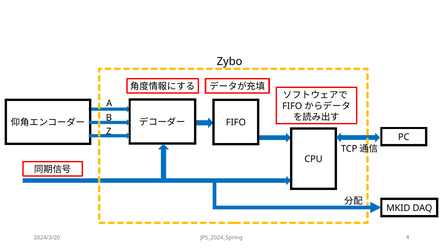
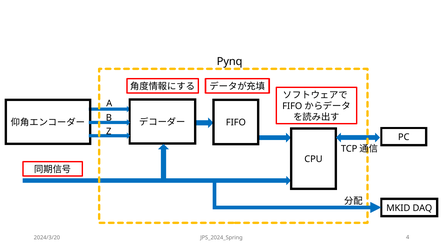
Zybo: Zybo -> Pynq
